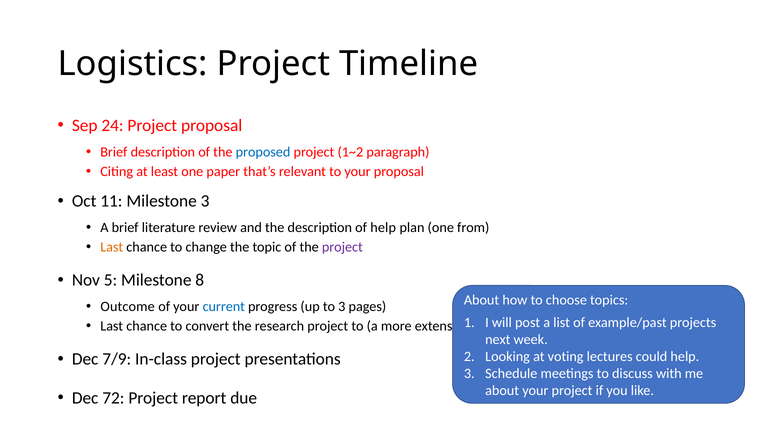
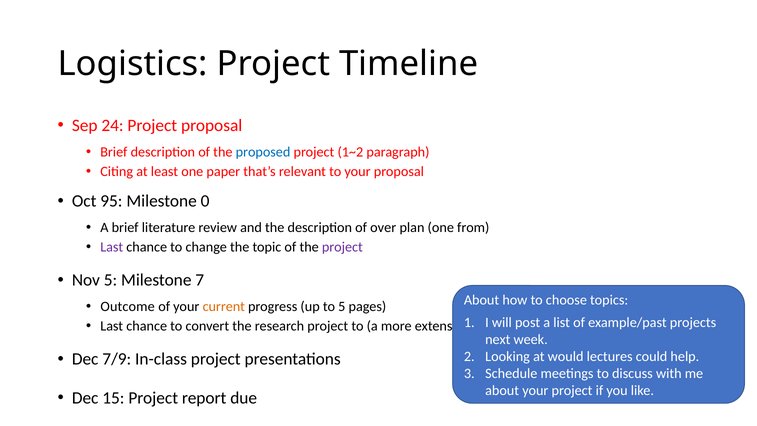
11: 11 -> 95
Milestone 3: 3 -> 0
of help: help -> over
Last at (112, 247) colour: orange -> purple
8: 8 -> 7
current colour: blue -> orange
to 3: 3 -> 5
voting: voting -> would
72: 72 -> 15
